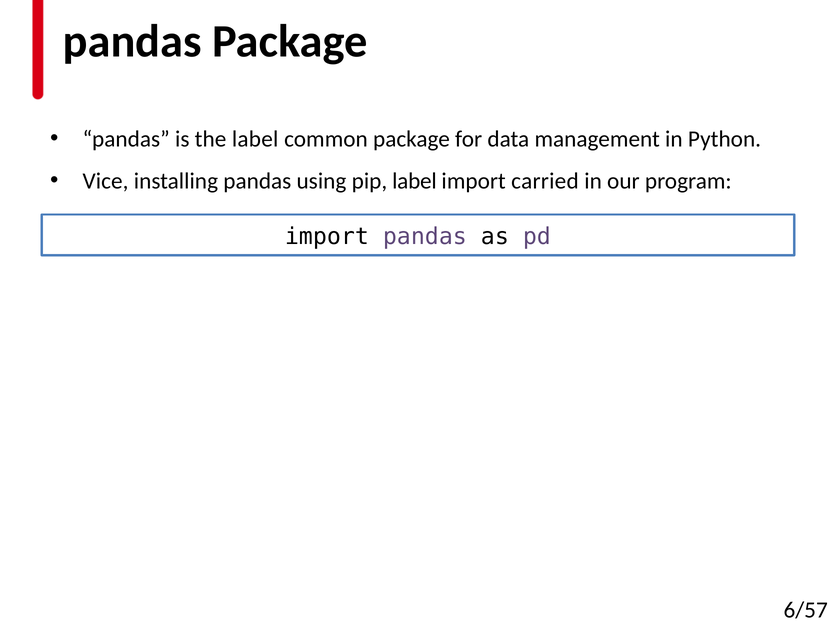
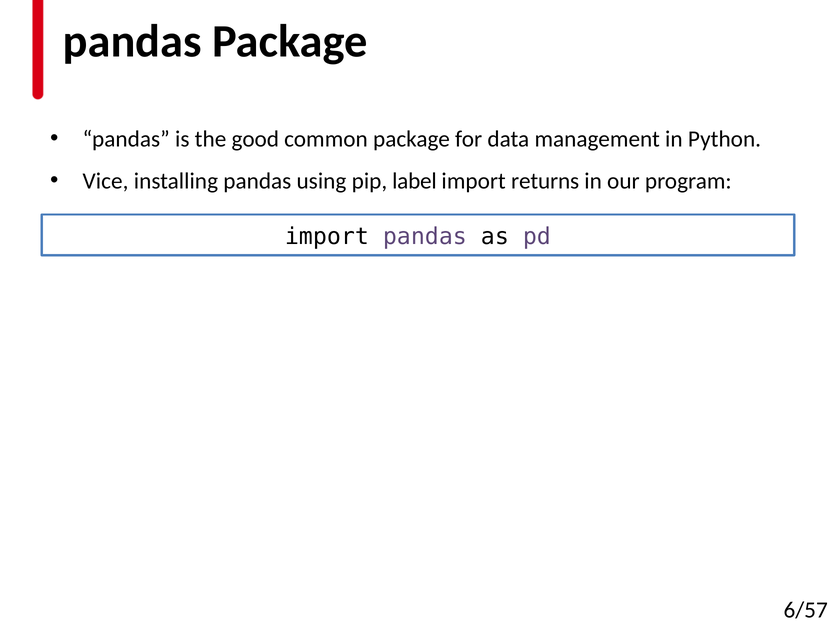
the label: label -> good
carried: carried -> returns
